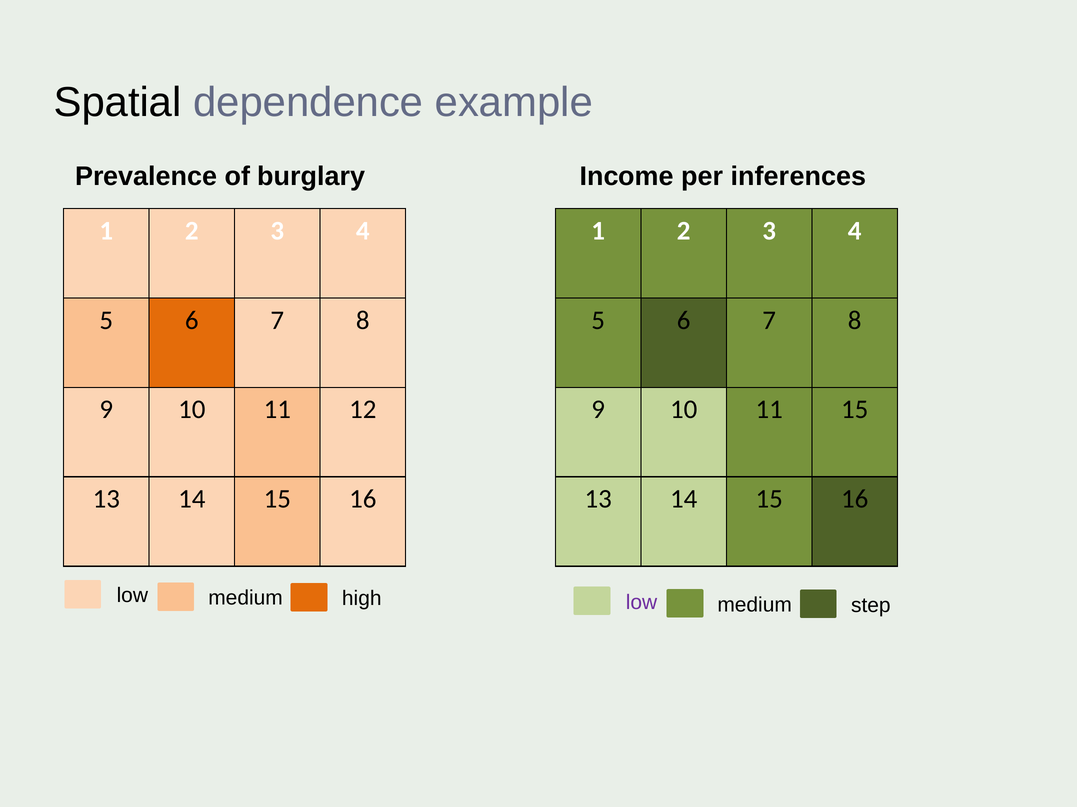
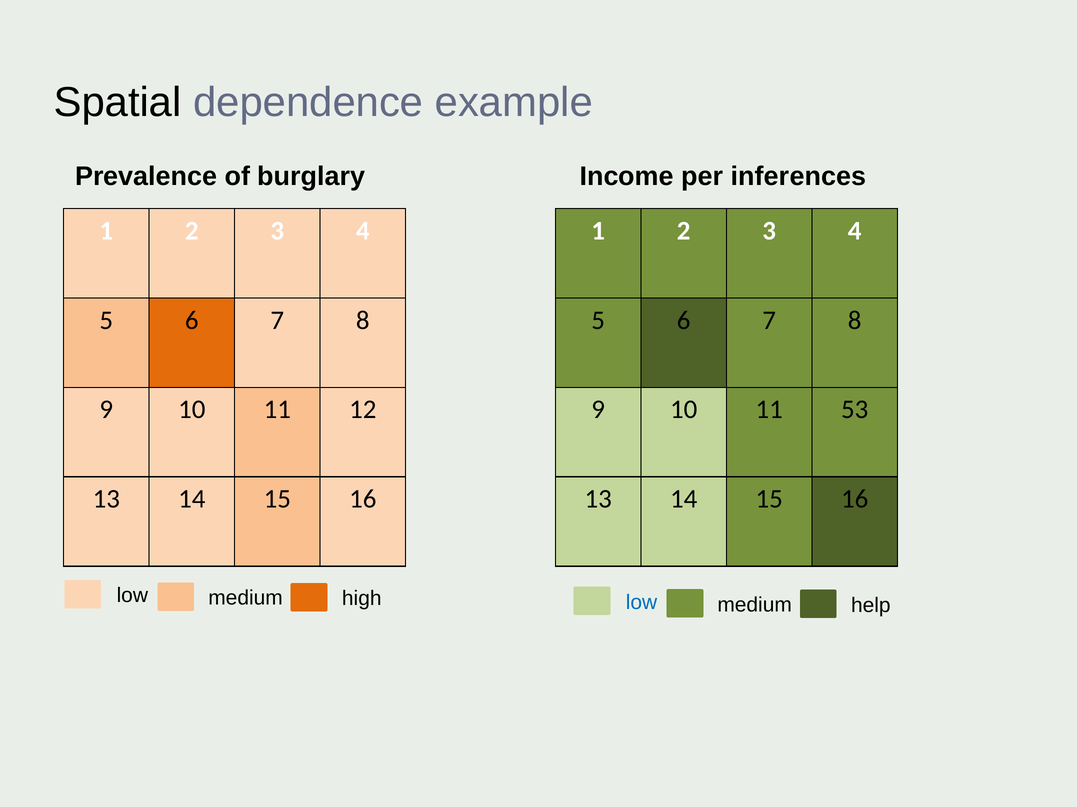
11 15: 15 -> 53
low at (641, 603) colour: purple -> blue
step: step -> help
